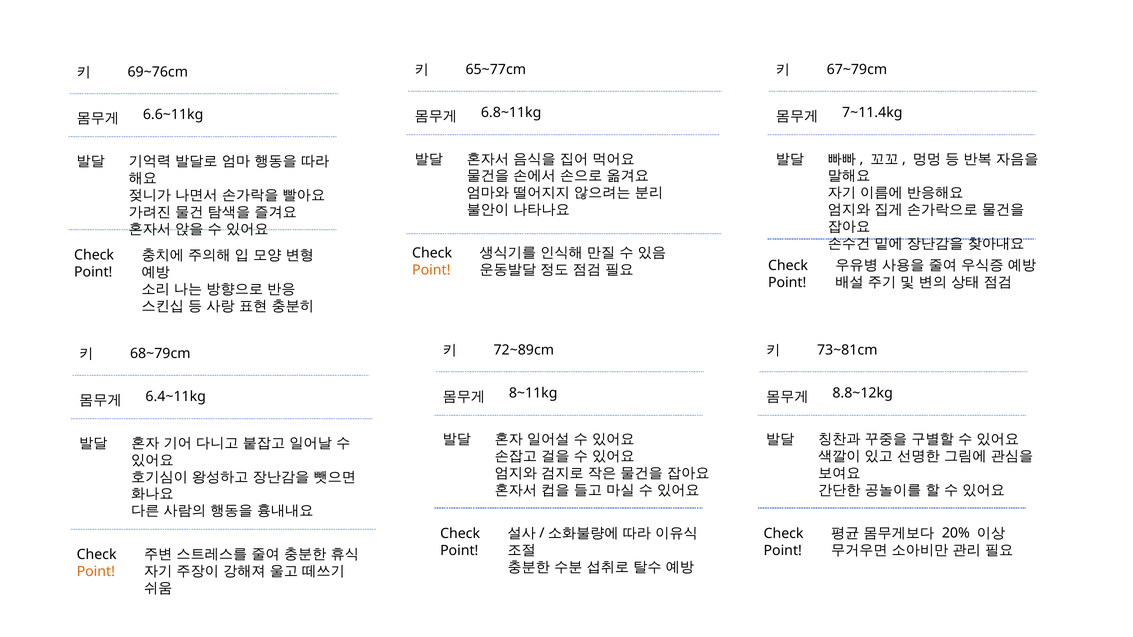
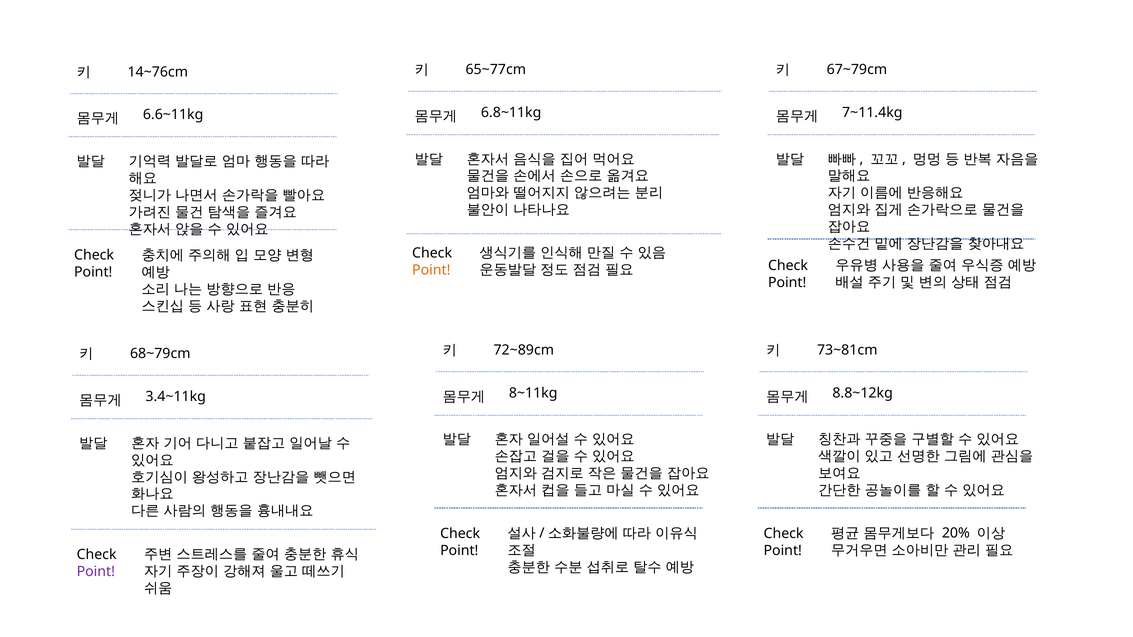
69~76cm: 69~76cm -> 14~76cm
6.4~11kg: 6.4~11kg -> 3.4~11kg
Point at (96, 572) colour: orange -> purple
